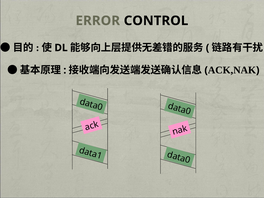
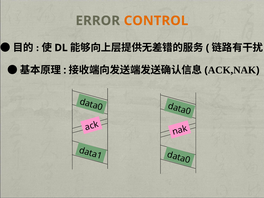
CONTROL colour: black -> orange
